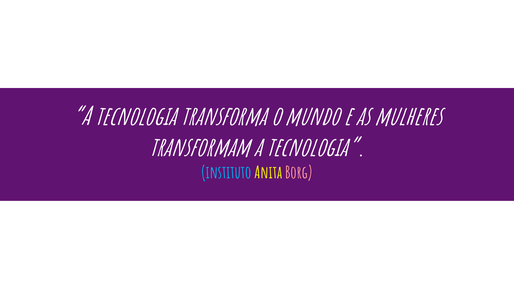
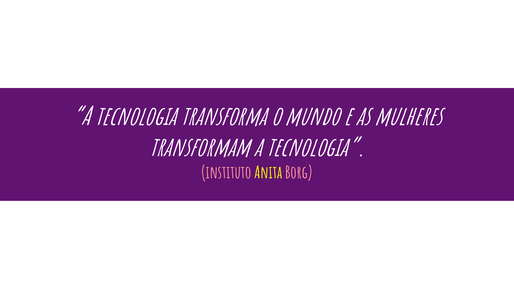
instituto colour: light blue -> pink
